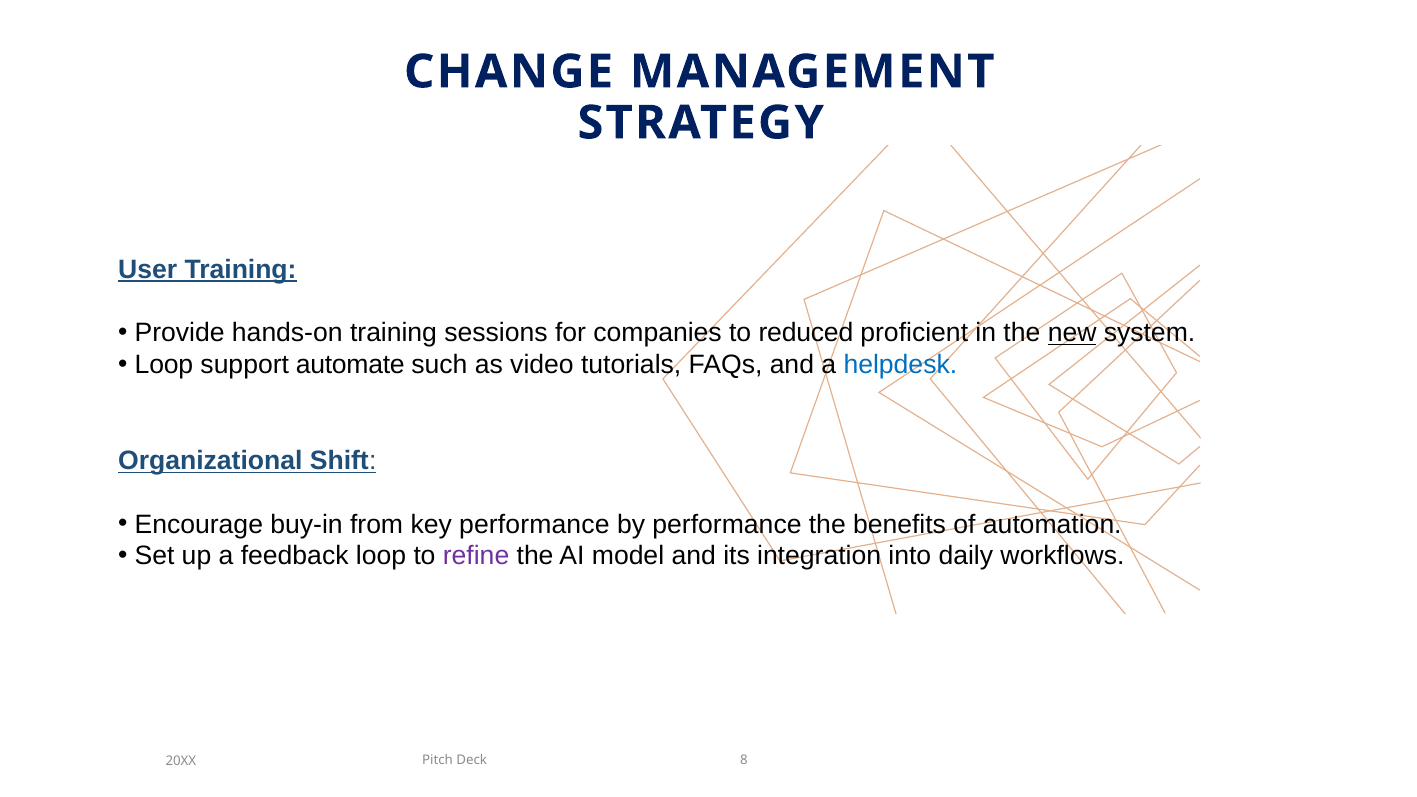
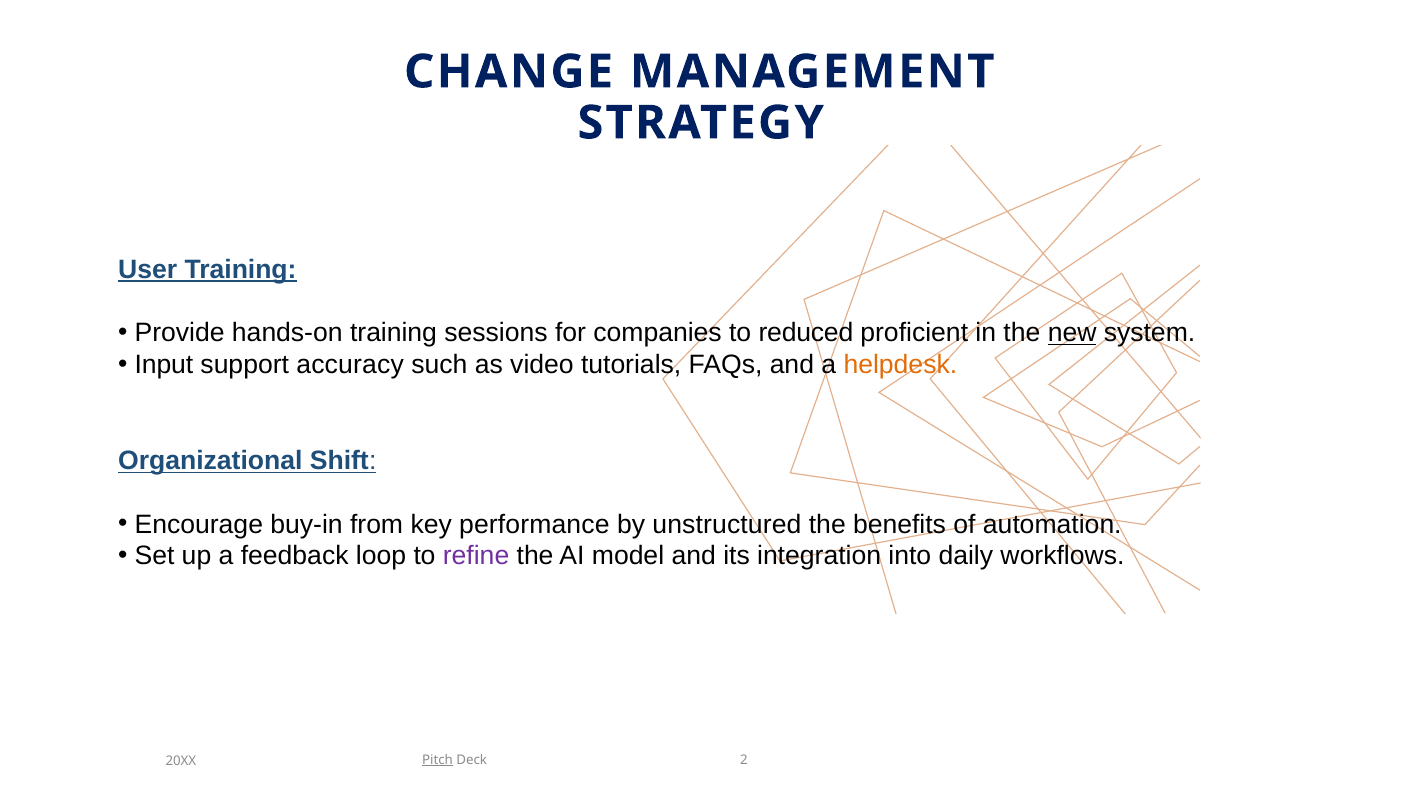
Loop at (164, 365): Loop -> Input
automate: automate -> accuracy
helpdesk colour: blue -> orange
by performance: performance -> unstructured
Pitch underline: none -> present
8: 8 -> 2
